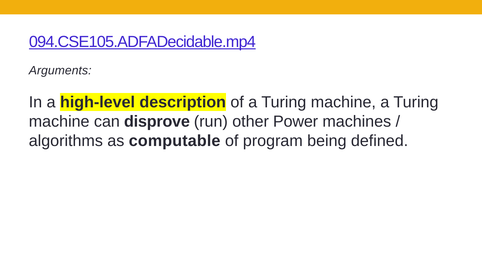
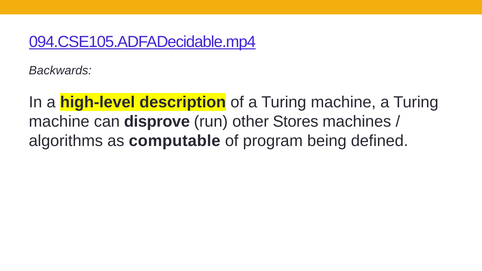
Arguments: Arguments -> Backwards
Power: Power -> Stores
